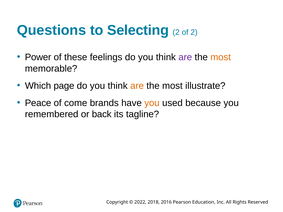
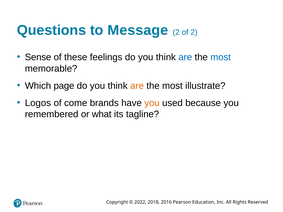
Selecting: Selecting -> Message
Power: Power -> Sense
are at (185, 57) colour: purple -> blue
most at (221, 57) colour: orange -> blue
Peace: Peace -> Logos
back: back -> what
